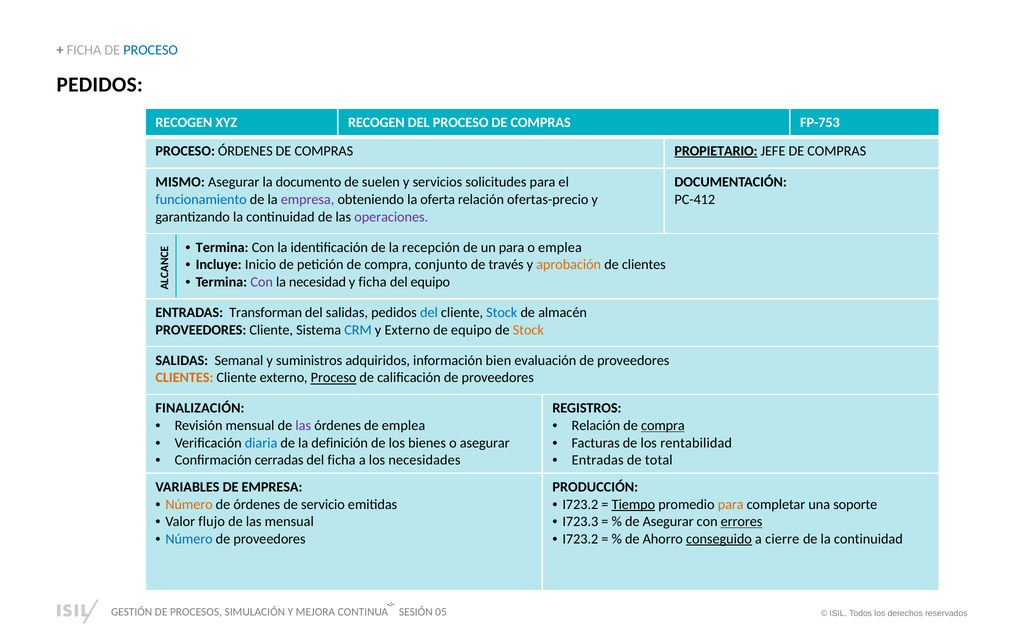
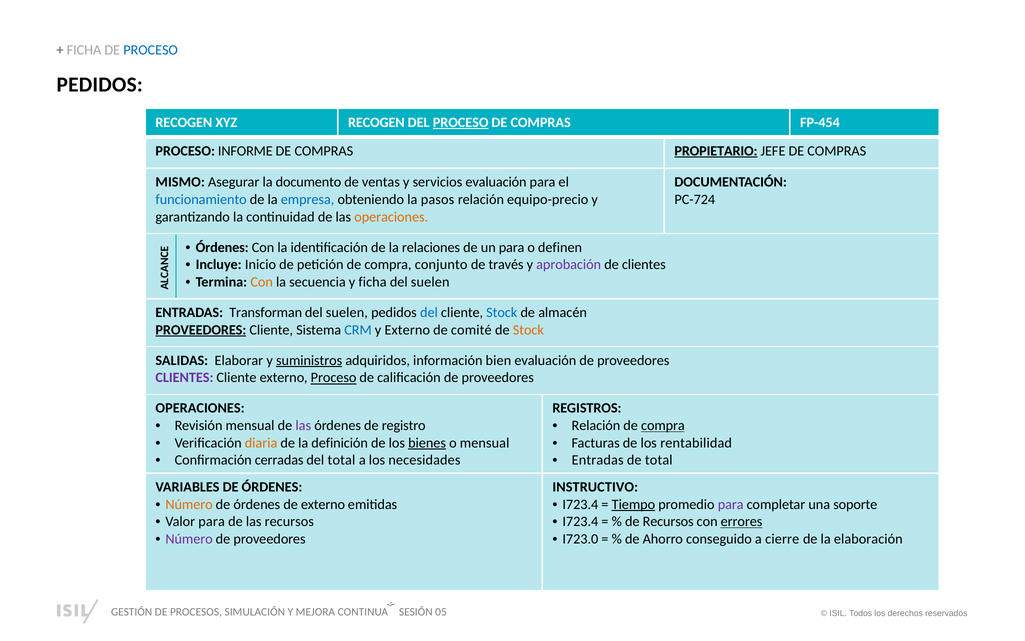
PROCESO at (461, 122) underline: none -> present
FP-753: FP-753 -> FP-454
PROCESO ÓRDENES: ÓRDENES -> INFORME
suelen: suelen -> ventas
servicios solicitudes: solicitudes -> evaluación
empresa at (308, 199) colour: purple -> blue
oferta: oferta -> pasos
ofertas-precio: ofertas-precio -> equipo-precio
PC-412: PC-412 -> PC-724
operaciones at (391, 217) colour: purple -> orange
Termina at (222, 247): Termina -> Órdenes
recepción: recepción -> relaciones
o emplea: emplea -> definen
aprobación colour: orange -> purple
Con at (262, 282) colour: purple -> orange
necesidad: necesidad -> secuencia
equipo at (430, 282): equipo -> suelen
salidas at (347, 312): salidas -> suelen
PROVEEDORES at (201, 330) underline: none -> present
de equipo: equipo -> comité
Semanal: Semanal -> Elaborar
suministros underline: none -> present
CLIENTES at (184, 378) colour: orange -> purple
FINALIZACIÓN at (200, 408): FINALIZACIÓN -> OPERACIONES
de emplea: emplea -> registro
diaria colour: blue -> orange
bienes underline: none -> present
o asegurar: asegurar -> mensual
del ficha: ficha -> total
VARIABLES DE EMPRESA: EMPRESA -> ÓRDENES
PRODUCCIÓN: PRODUCCIÓN -> INSTRUCTIVO
de servicio: servicio -> externo
I723.2 at (580, 504): I723.2 -> I723.4
para at (731, 504) colour: orange -> purple
Valor flujo: flujo -> para
las mensual: mensual -> recursos
I723.3 at (580, 521): I723.3 -> I723.4
de Asegurar: Asegurar -> Recursos
Número at (189, 539) colour: blue -> purple
I723.2 at (580, 539): I723.2 -> I723.0
conseguido underline: present -> none
de la continuidad: continuidad -> elaboración
